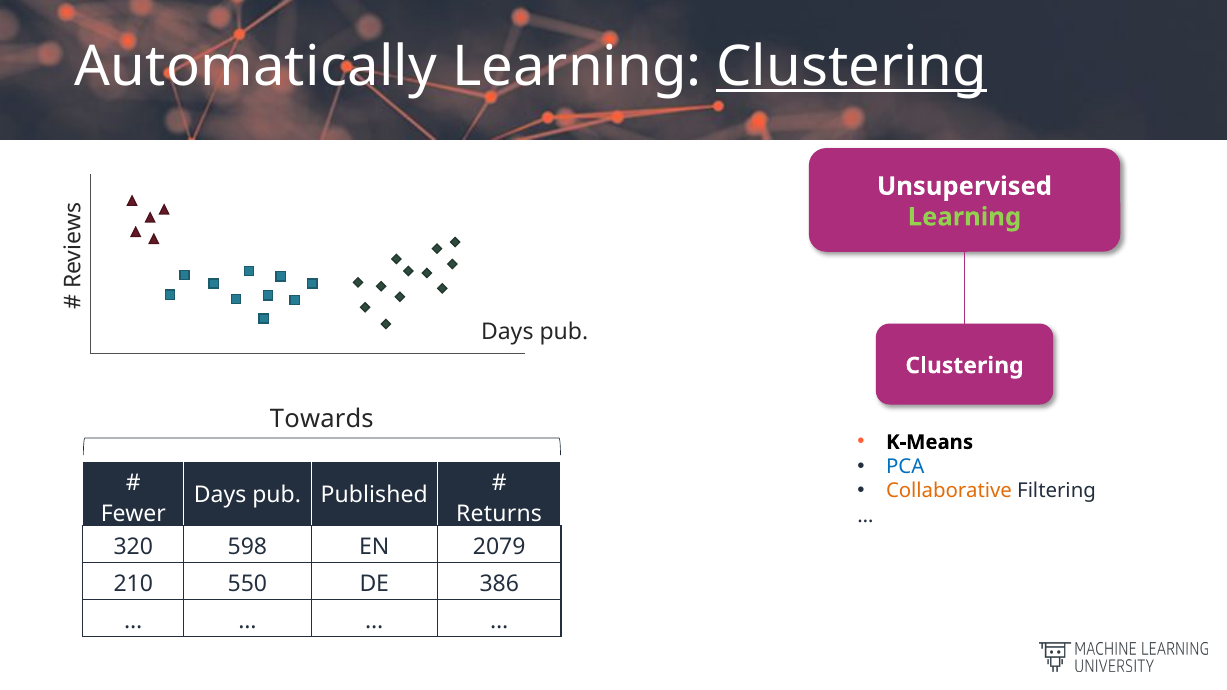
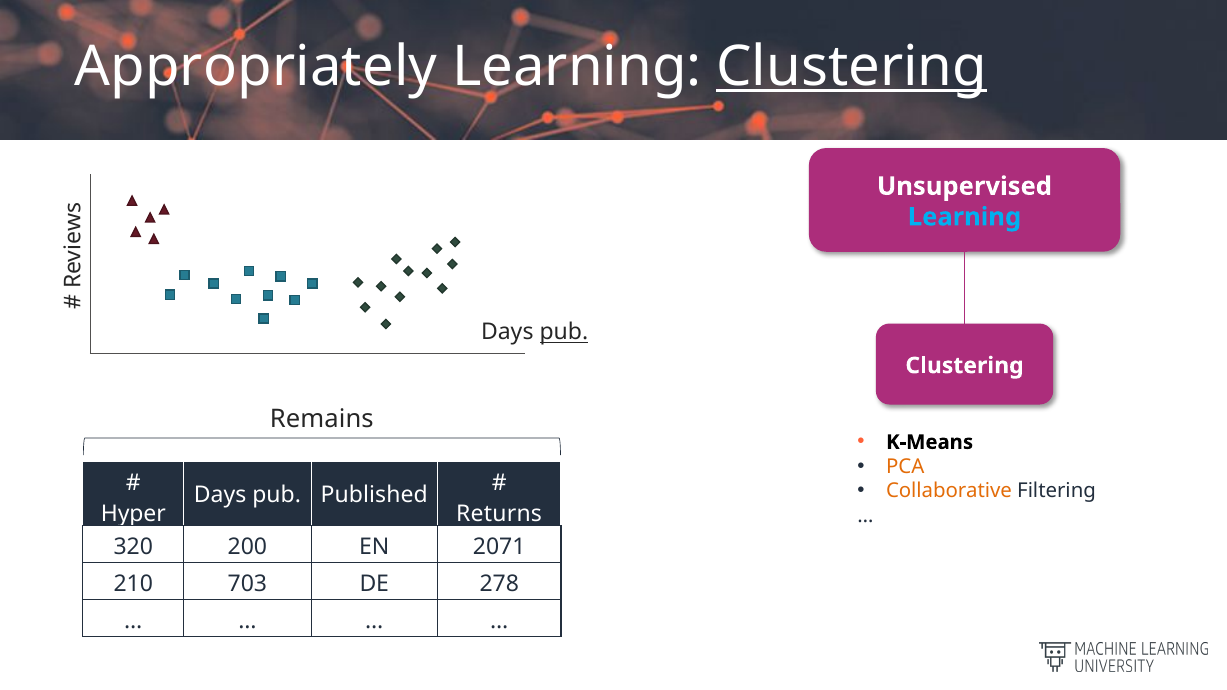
Automatically: Automatically -> Appropriately
Learning at (964, 217) colour: light green -> light blue
pub at (564, 332) underline: none -> present
Towards: Towards -> Remains
PCA colour: blue -> orange
Fewer: Fewer -> Hyper
598: 598 -> 200
2079: 2079 -> 2071
550: 550 -> 703
386: 386 -> 278
